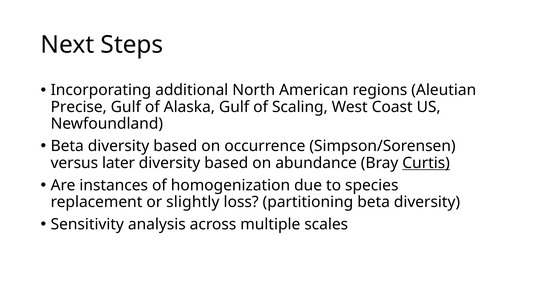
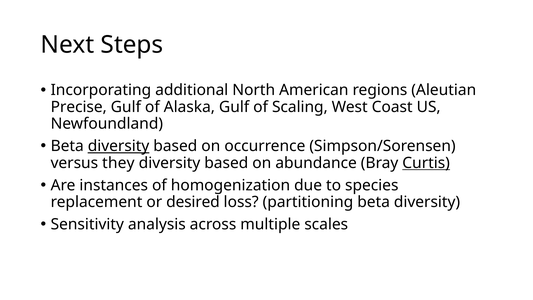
diversity at (119, 146) underline: none -> present
later: later -> they
slightly: slightly -> desired
